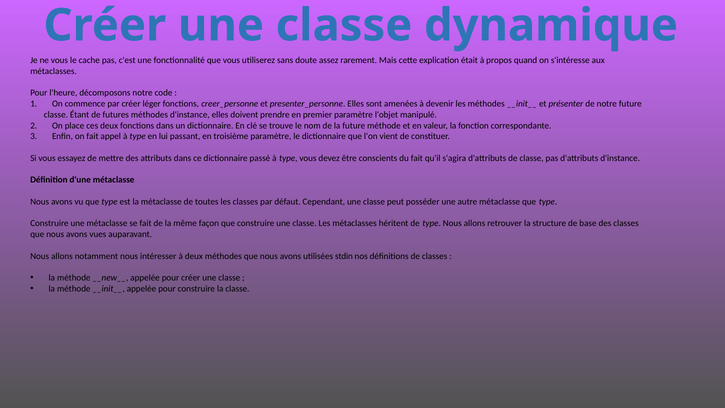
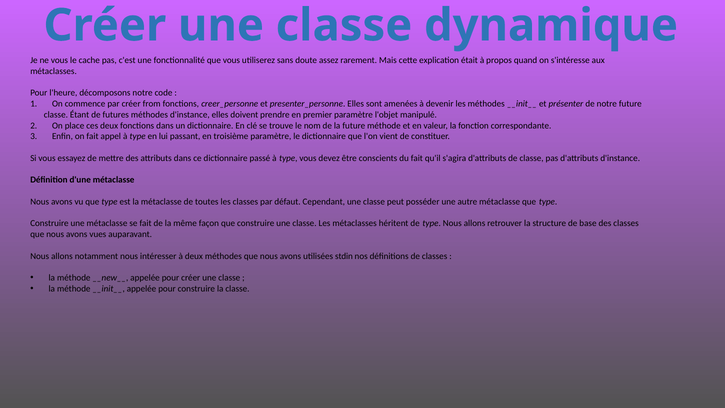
léger: léger -> from
